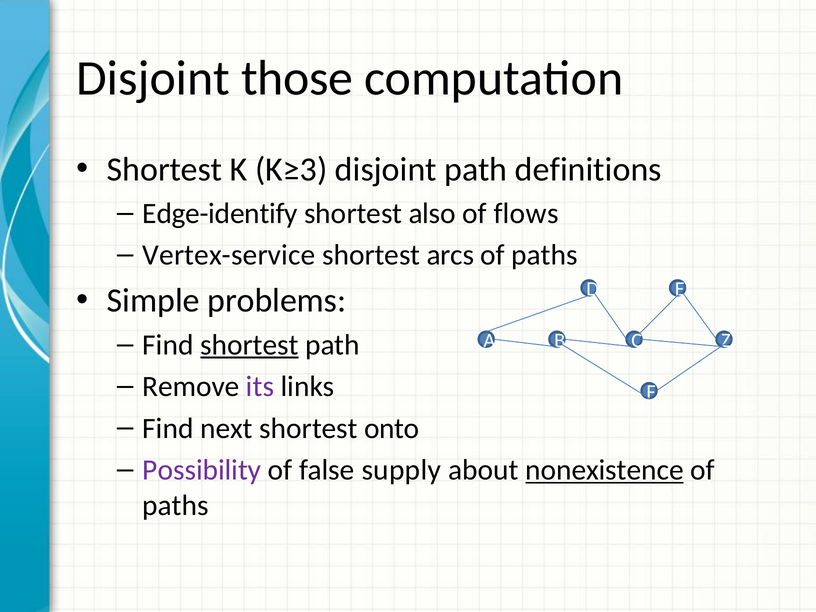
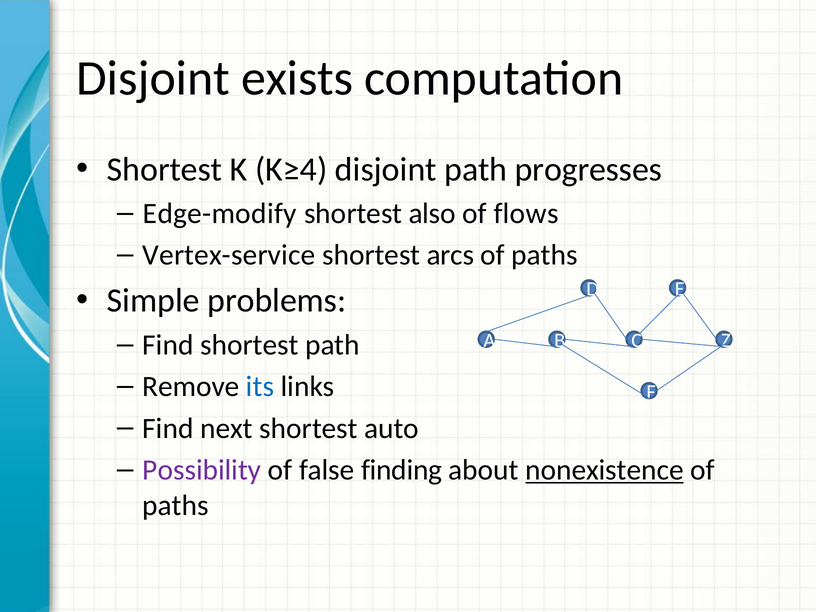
those: those -> exists
K≥3: K≥3 -> K≥4
definitions: definitions -> progresses
Edge-identify: Edge-identify -> Edge-modify
shortest at (249, 345) underline: present -> none
its colour: purple -> blue
onto: onto -> auto
supply: supply -> finding
